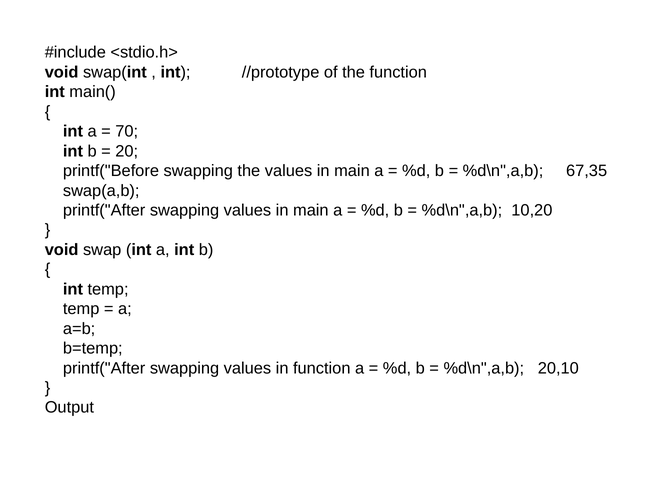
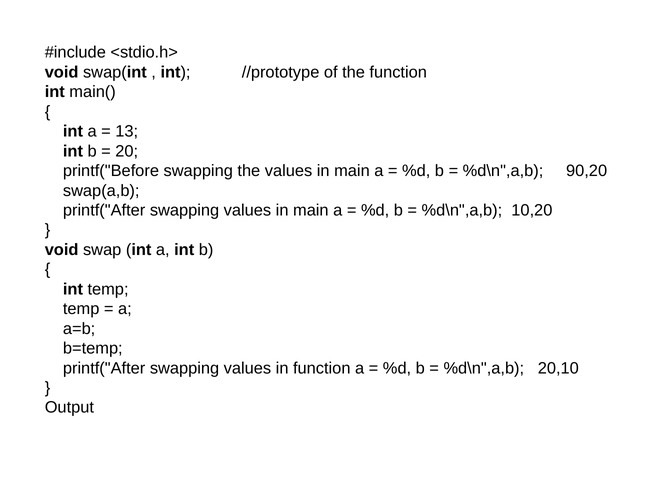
70: 70 -> 13
67,35: 67,35 -> 90,20
